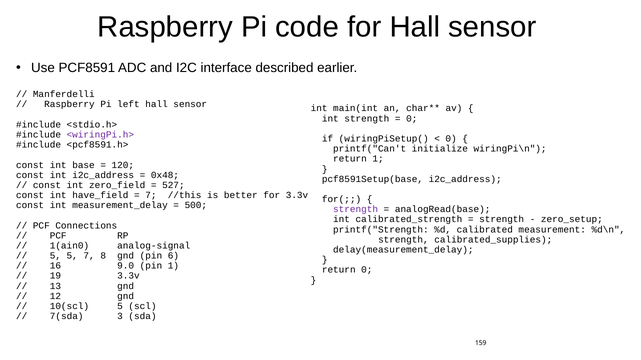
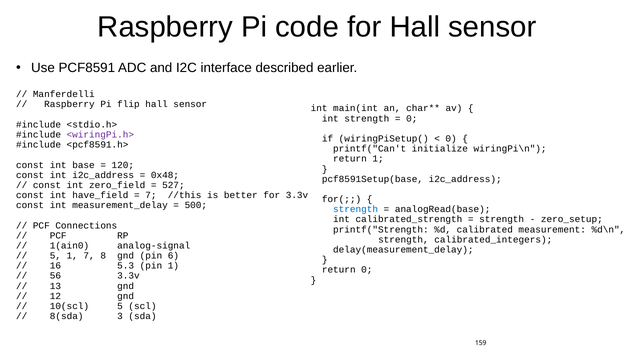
left: left -> flip
strength at (356, 210) colour: purple -> blue
calibrated_supplies: calibrated_supplies -> calibrated_integers
5 5: 5 -> 1
9.0: 9.0 -> 5.3
19: 19 -> 56
7(sda: 7(sda -> 8(sda
